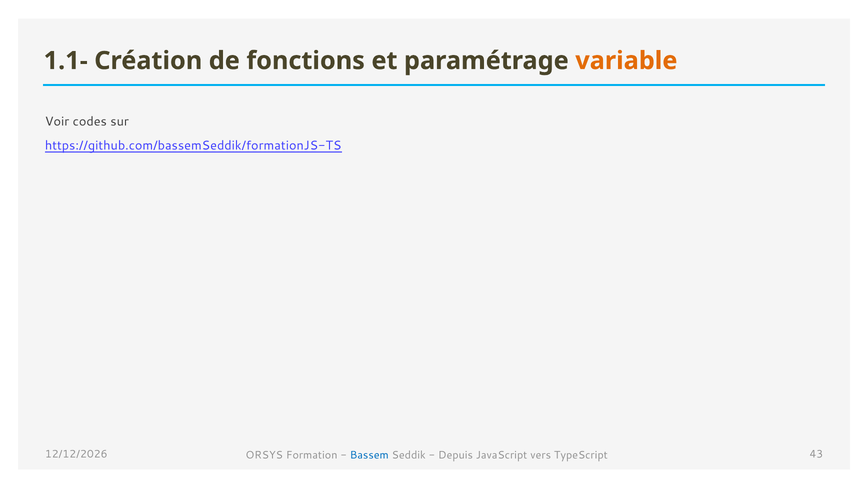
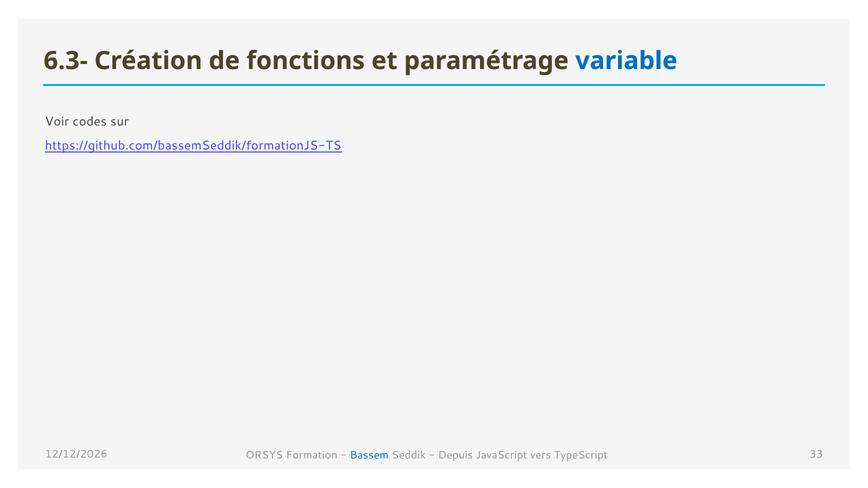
1.1-: 1.1- -> 6.3-
variable colour: orange -> blue
43: 43 -> 33
